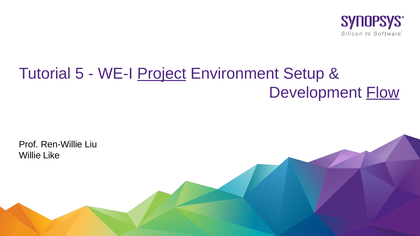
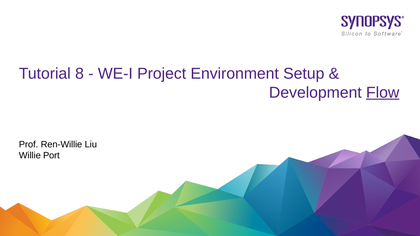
5: 5 -> 8
Project underline: present -> none
Like: Like -> Port
